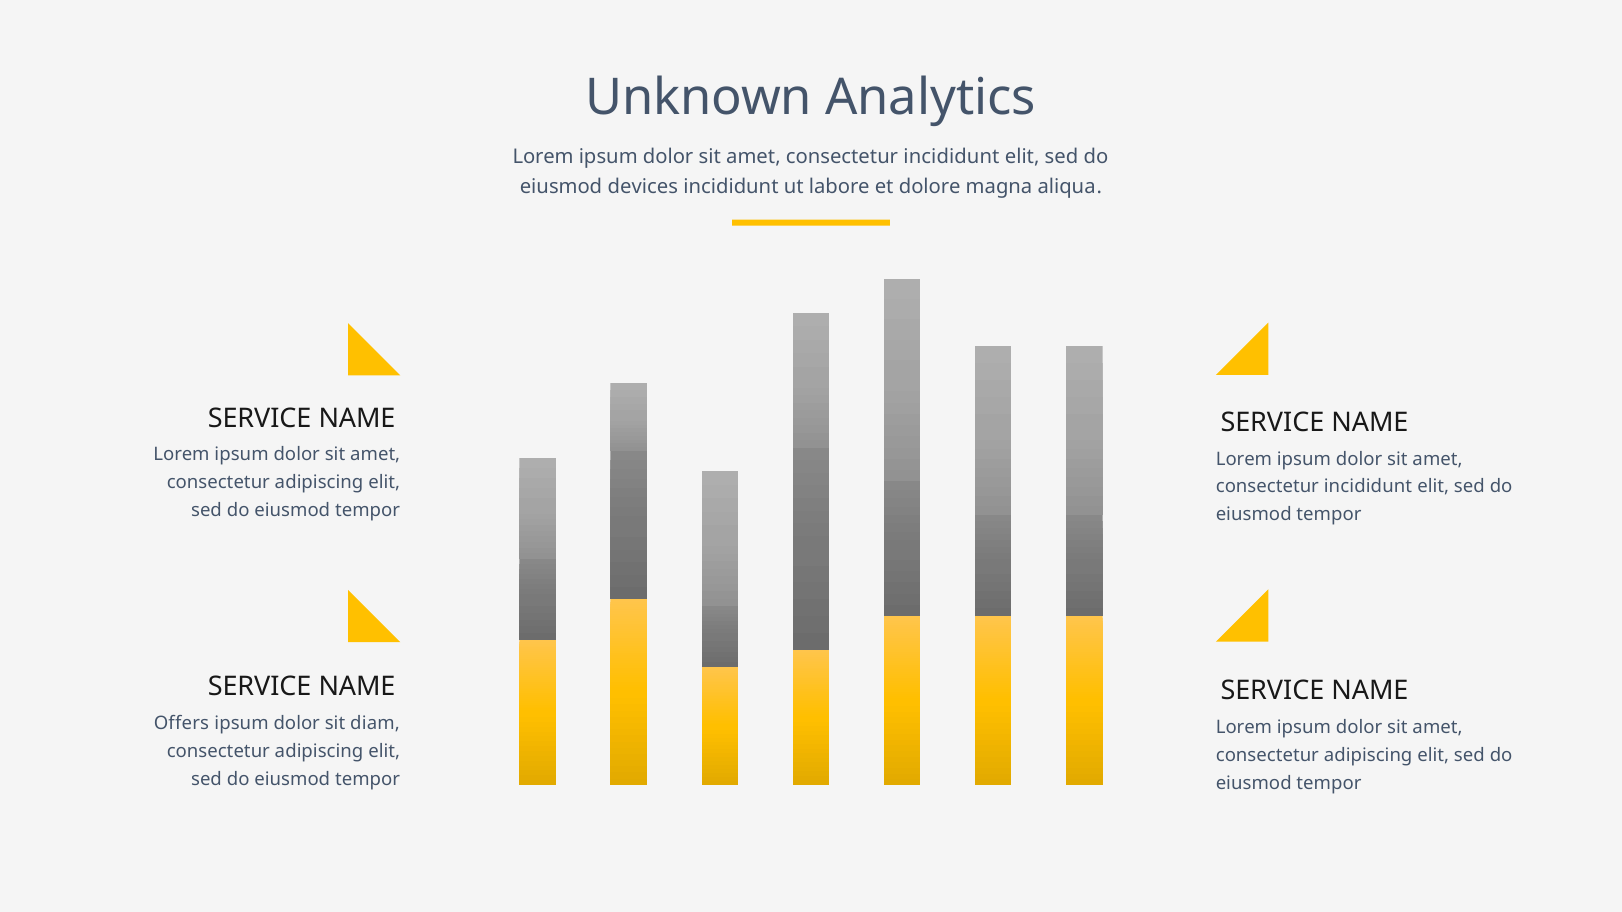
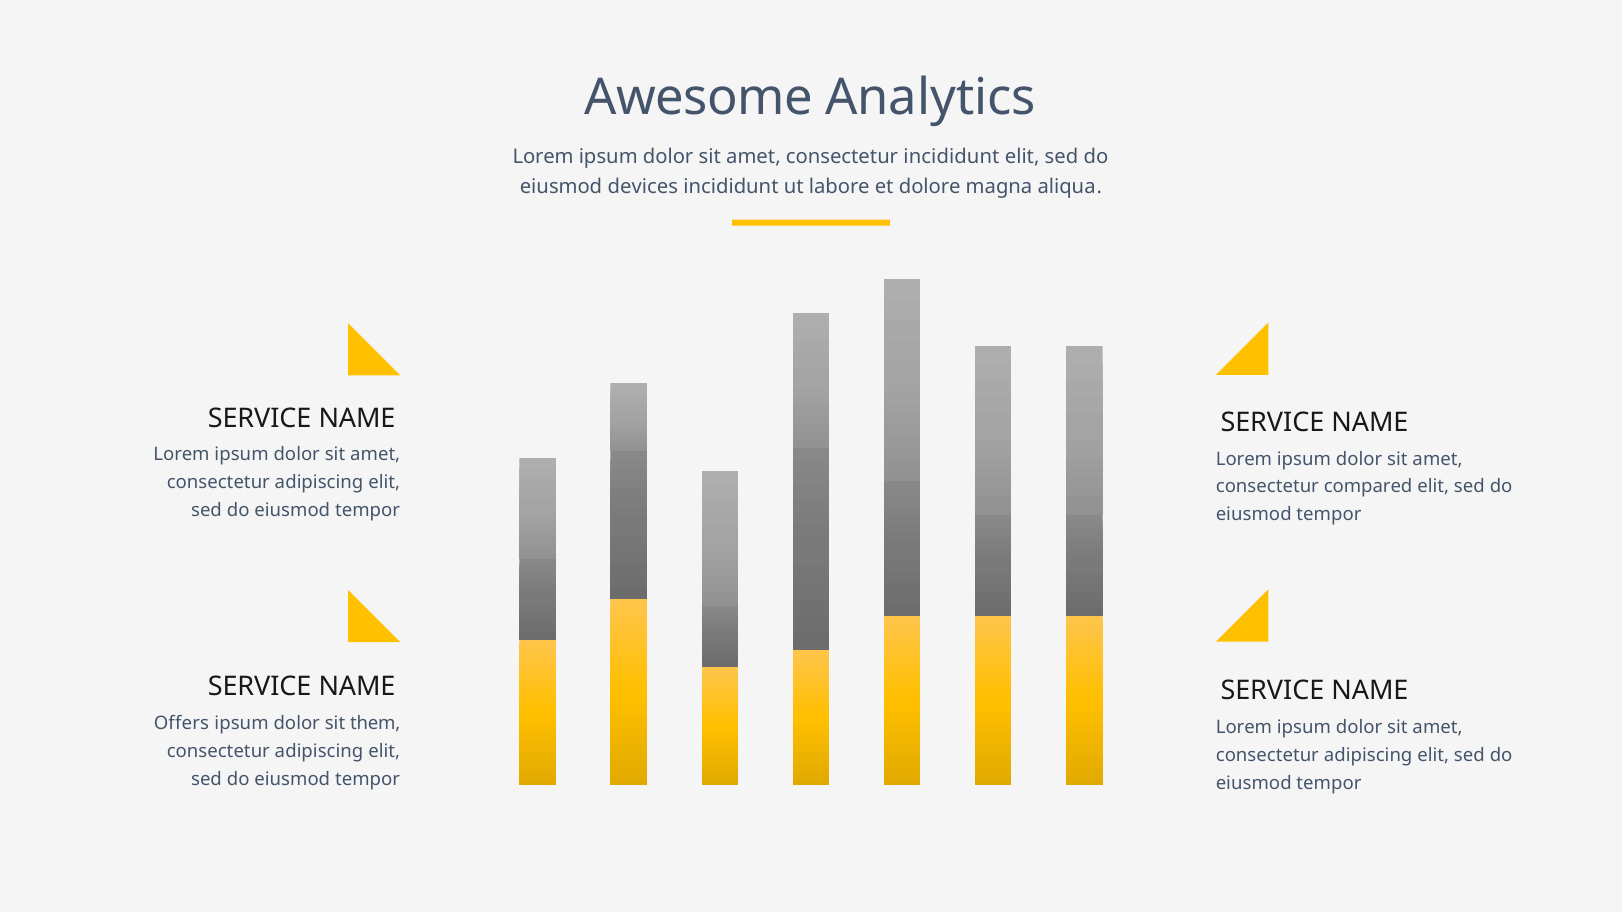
Unknown: Unknown -> Awesome
incididunt at (1368, 487): incididunt -> compared
diam: diam -> them
